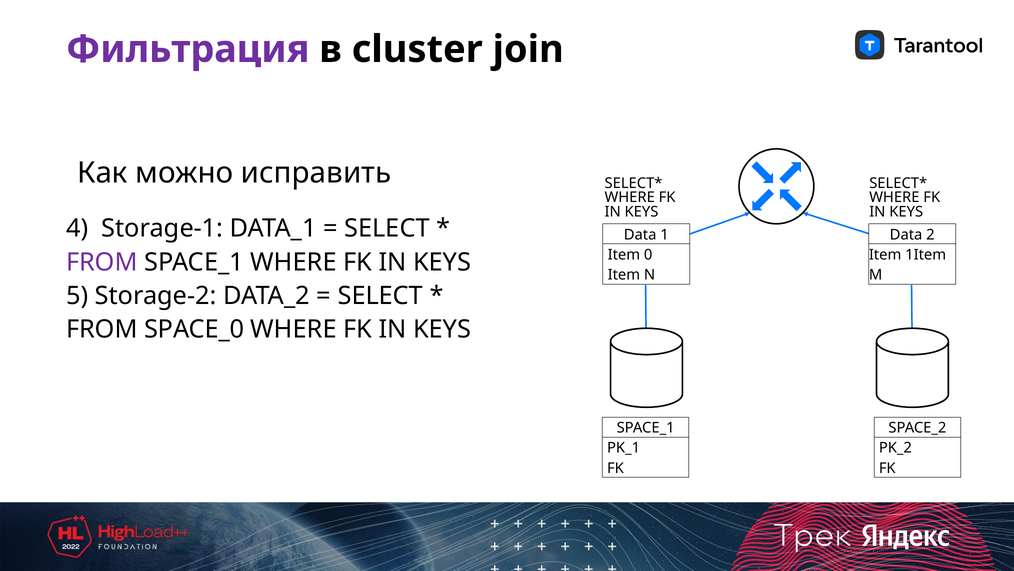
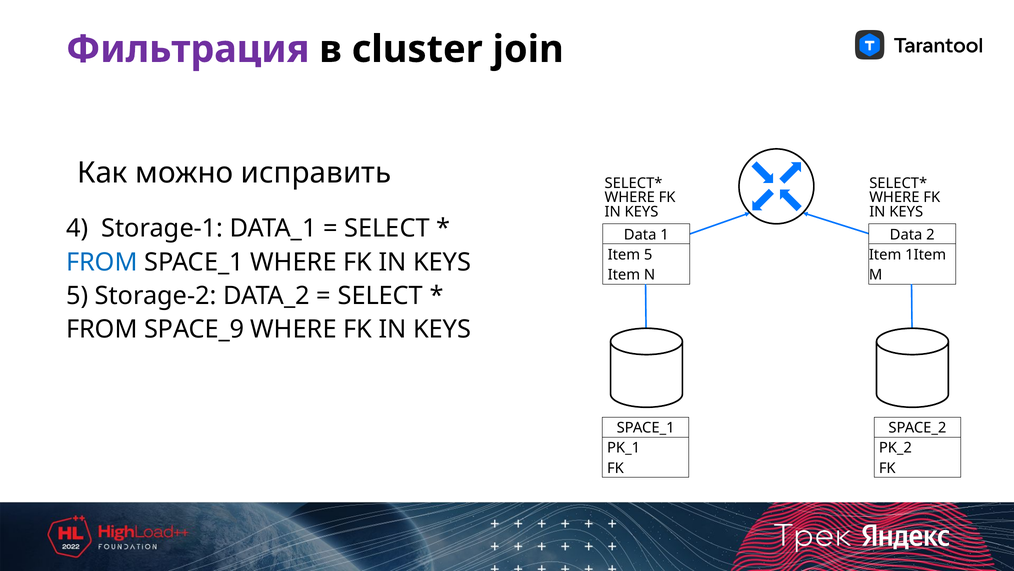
Item 0: 0 -> 5
FROM at (102, 262) colour: purple -> blue
SPACE_0: SPACE_0 -> SPACE_9
